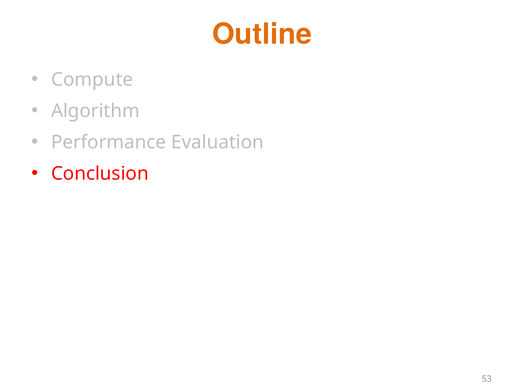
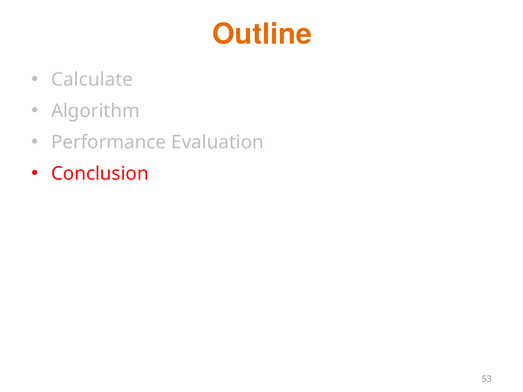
Compute: Compute -> Calculate
